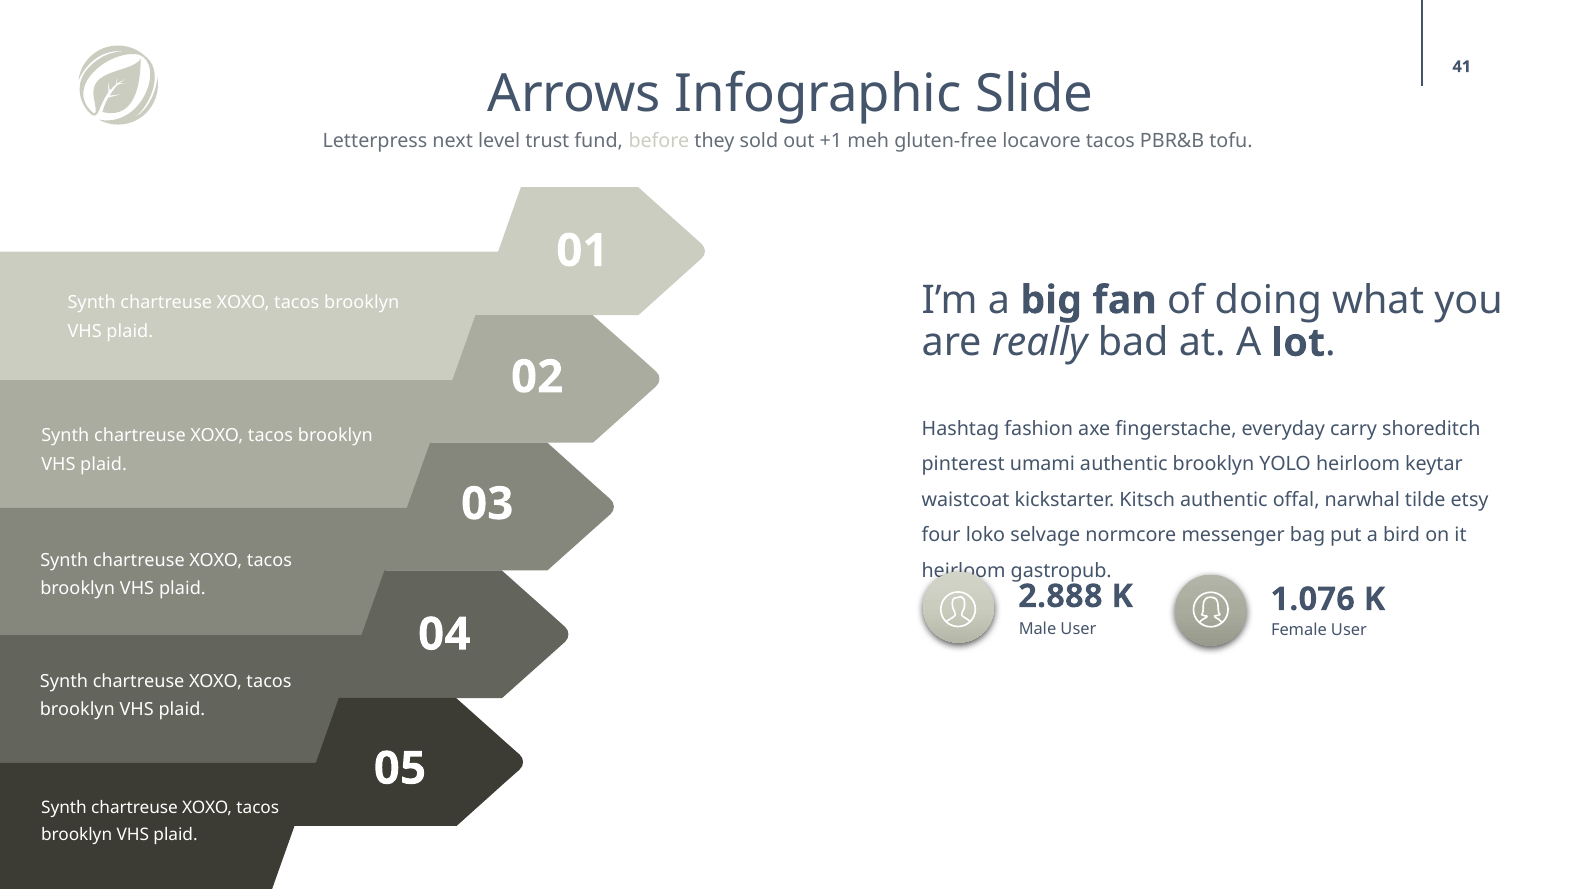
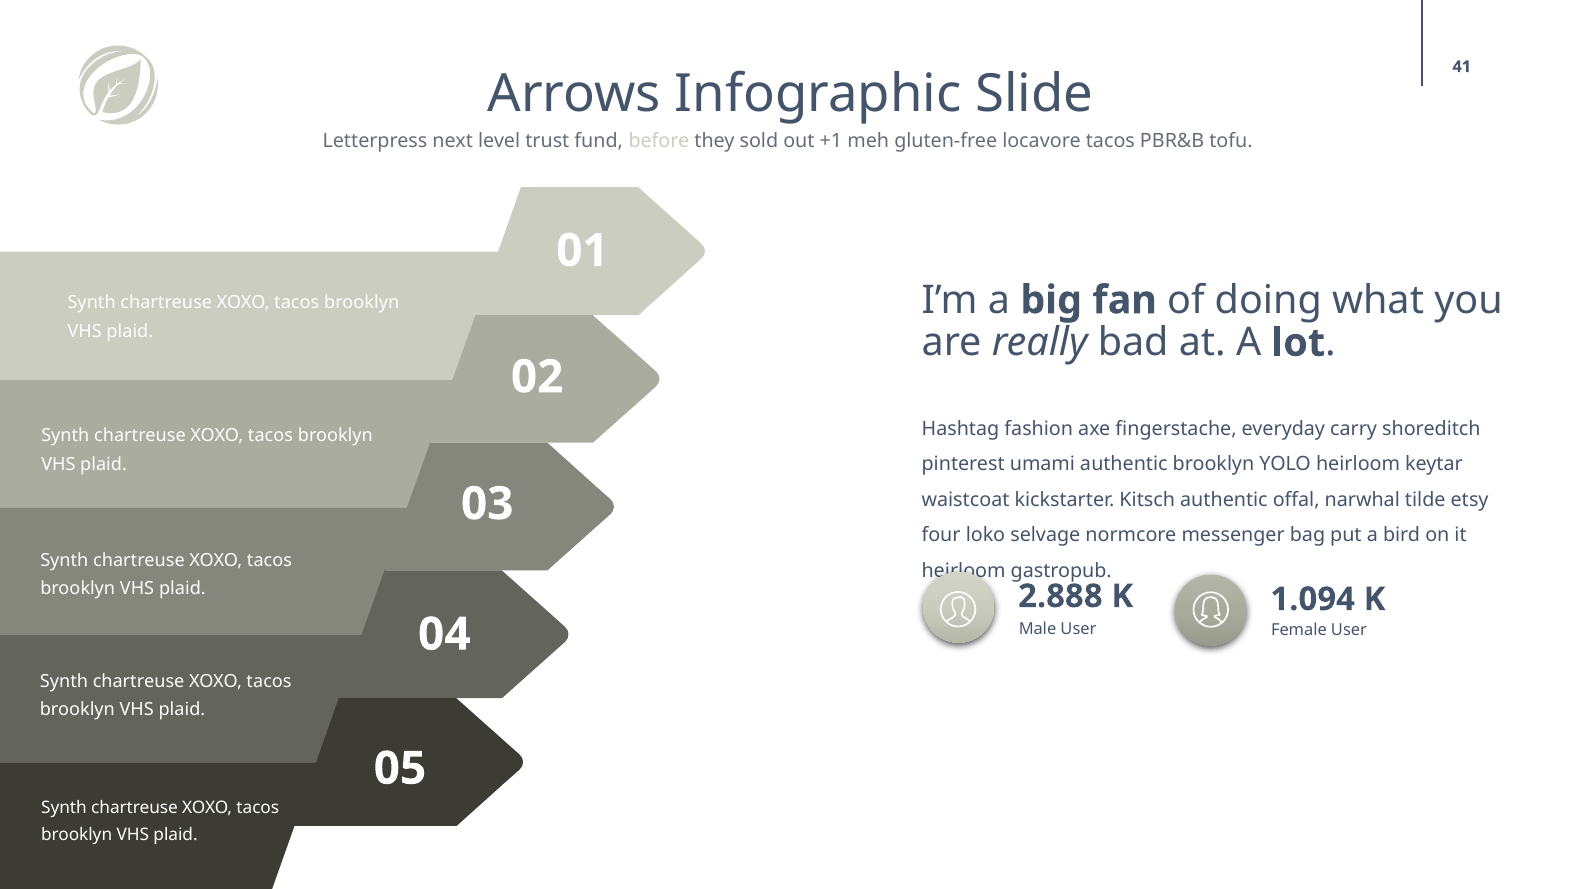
1.076: 1.076 -> 1.094
